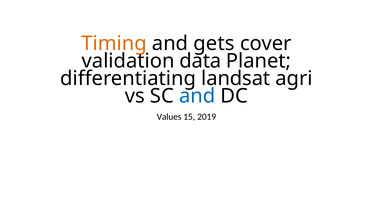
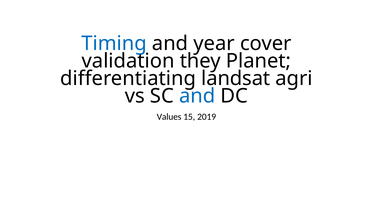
Timing colour: orange -> blue
gets: gets -> year
data: data -> they
